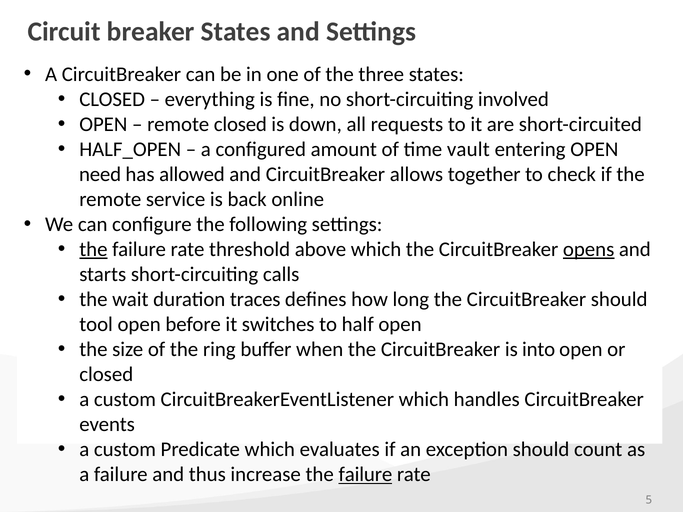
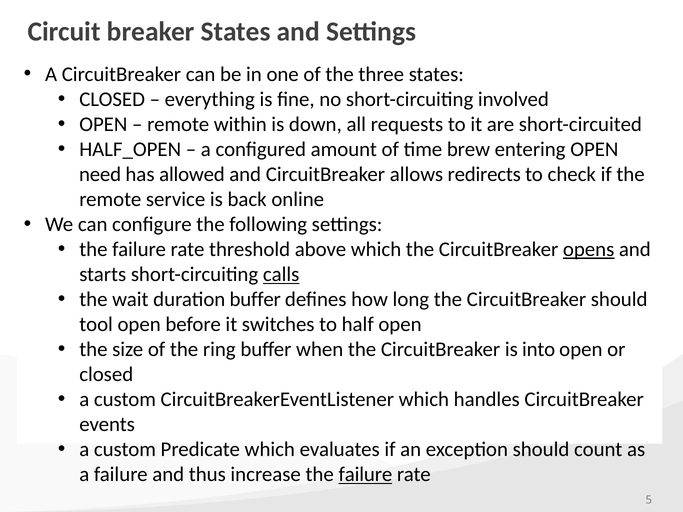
remote closed: closed -> within
vault: vault -> brew
together: together -> redirects
the at (93, 250) underline: present -> none
calls underline: none -> present
duration traces: traces -> buffer
